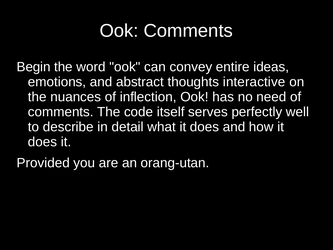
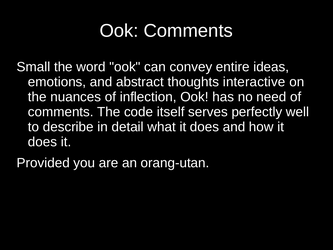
Begin: Begin -> Small
